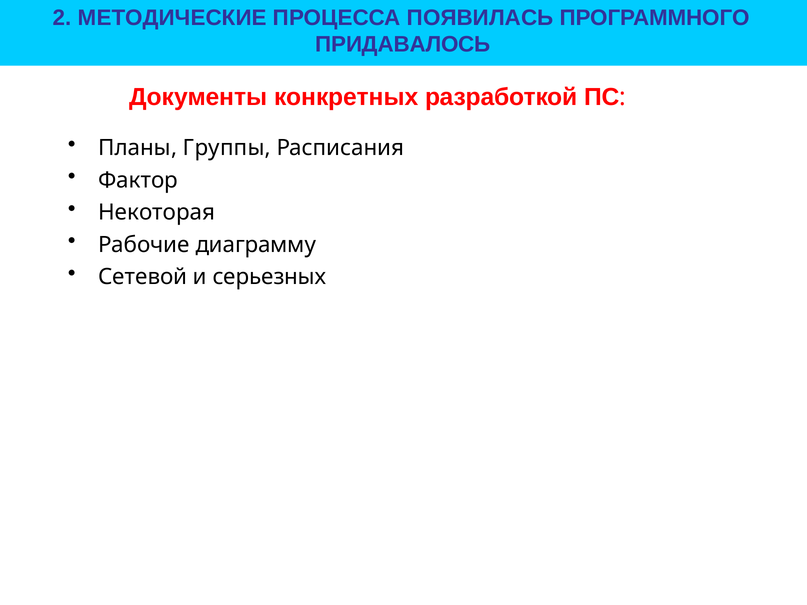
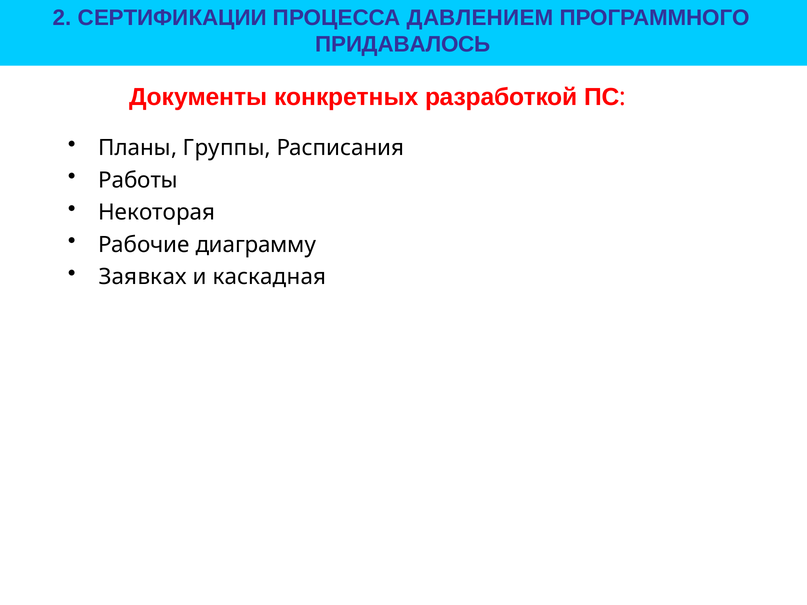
МЕТОДИЧЕСКИЕ: МЕТОДИЧЕСКИЕ -> СЕРТИФИКАЦИИ
ПОЯВИЛАСЬ: ПОЯВИЛАСЬ -> ДАВЛЕНИЕМ
Фактор: Фактор -> Работы
Сетевой: Сетевой -> Заявках
серьезных: серьезных -> каскадная
